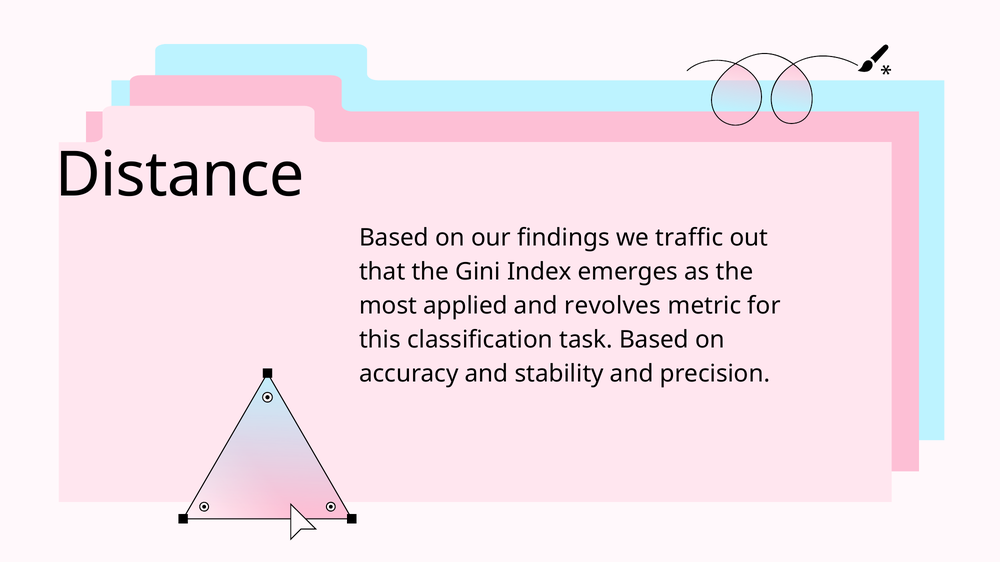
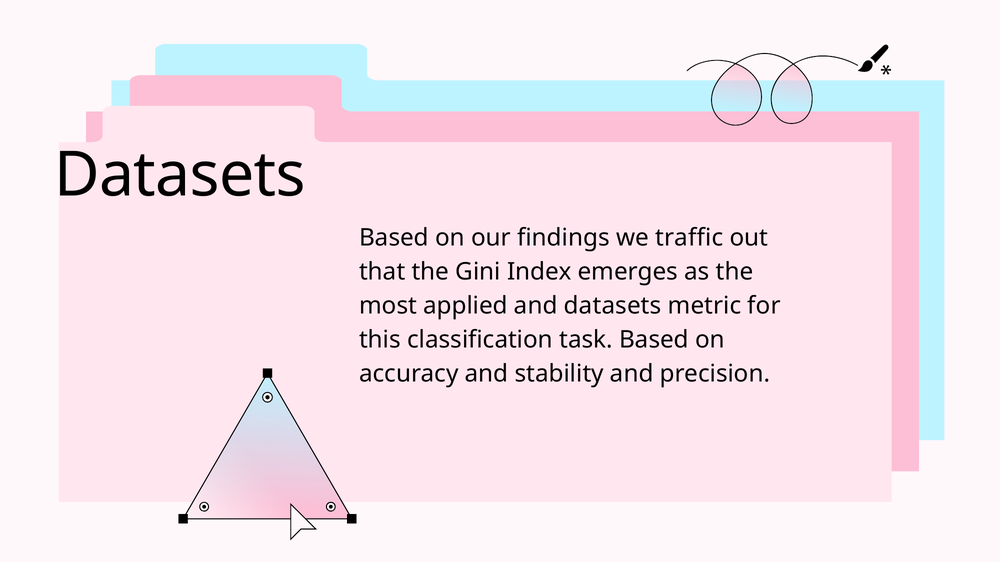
Distance at (180, 176): Distance -> Datasets
and revolves: revolves -> datasets
